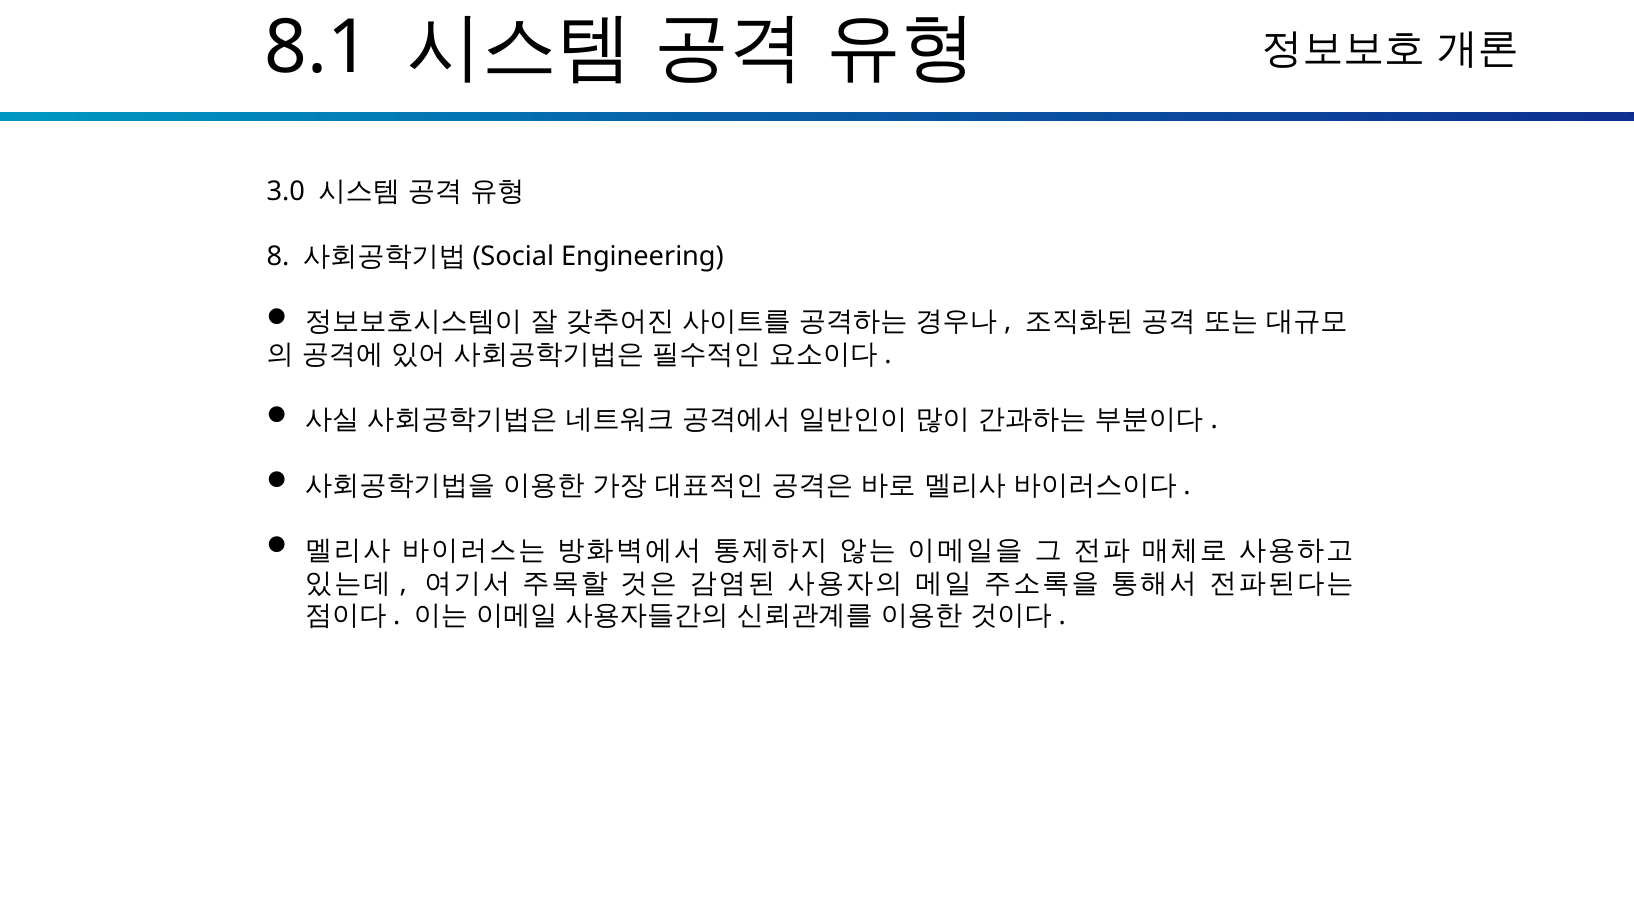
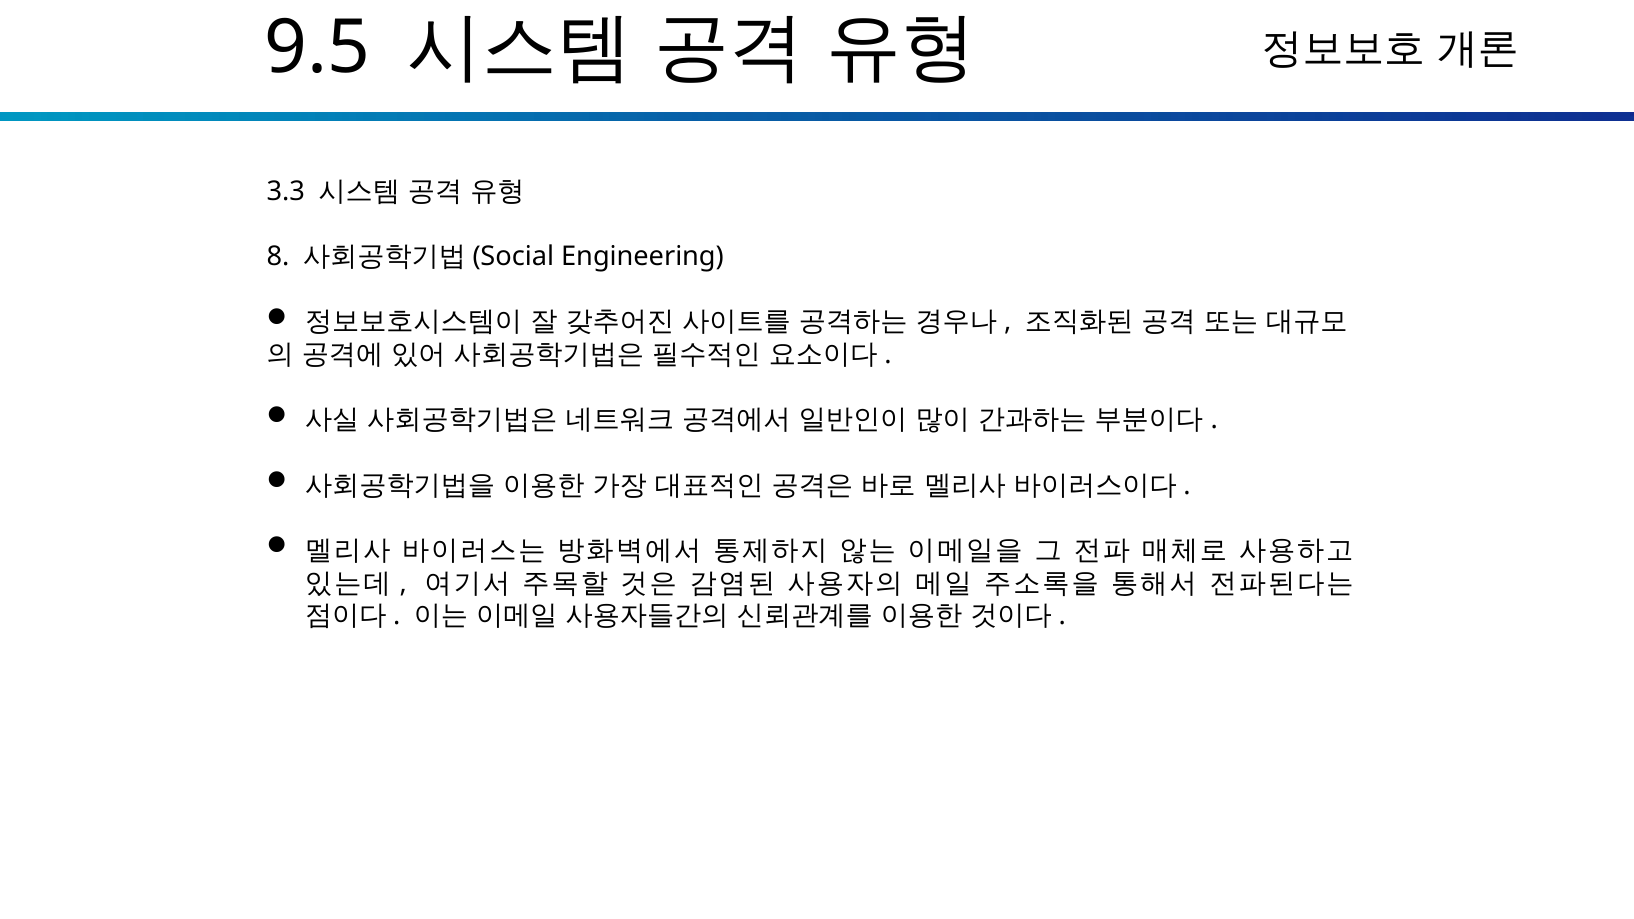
8.1: 8.1 -> 9.5
3.0: 3.0 -> 3.3
